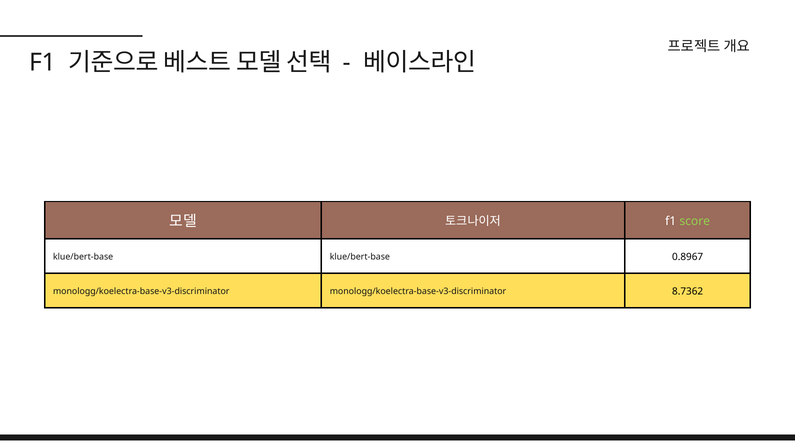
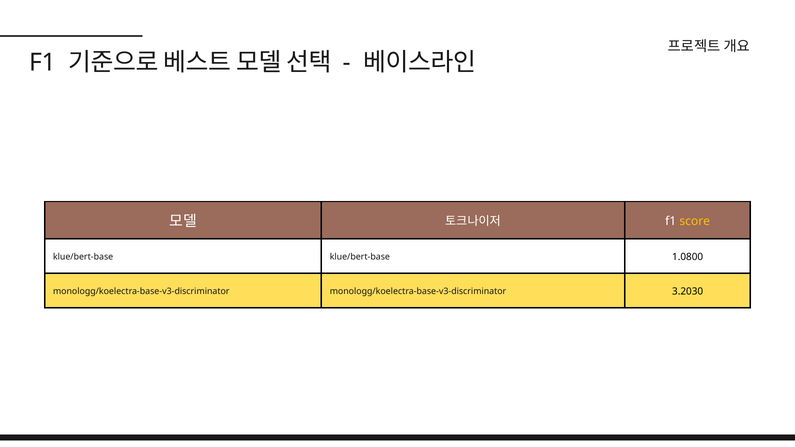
score colour: light green -> yellow
0.8967: 0.8967 -> 1.0800
8.7362: 8.7362 -> 3.2030
